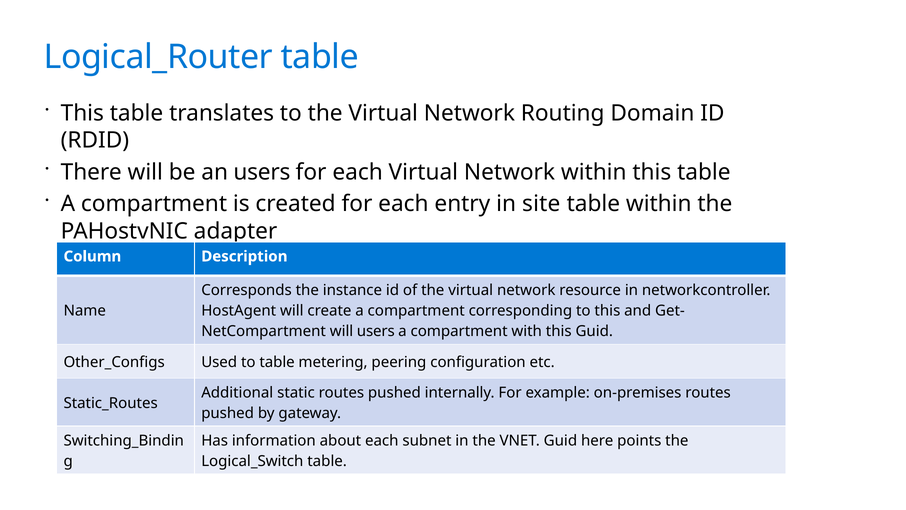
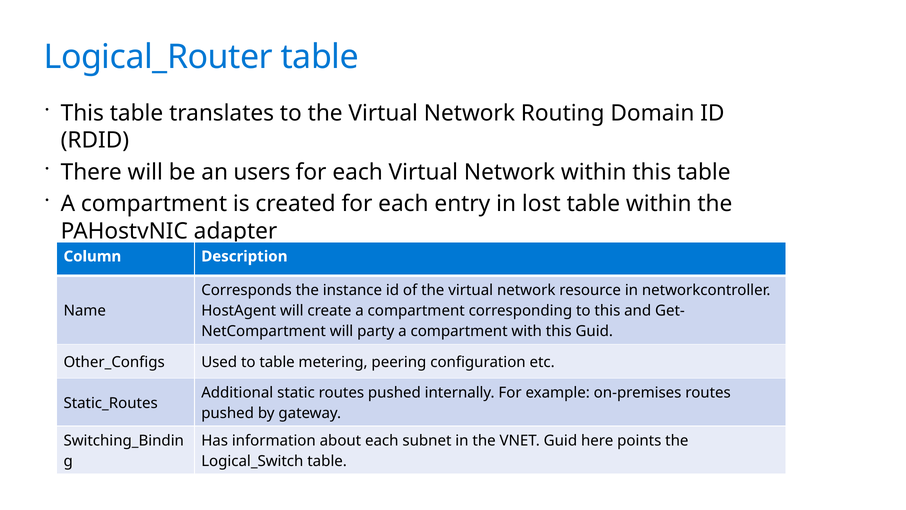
site: site -> lost
will users: users -> party
